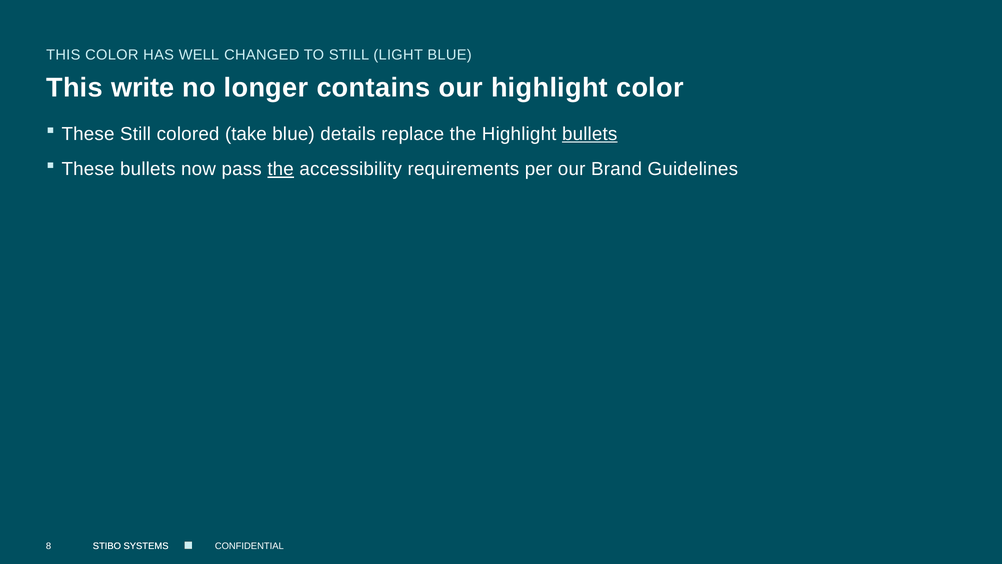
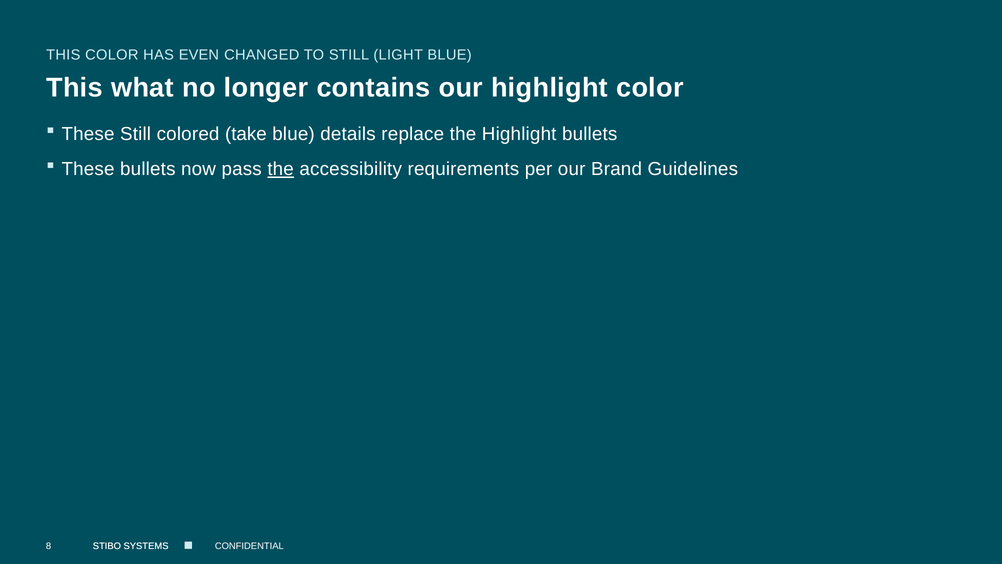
WELL: WELL -> EVEN
write: write -> what
bullets at (590, 134) underline: present -> none
